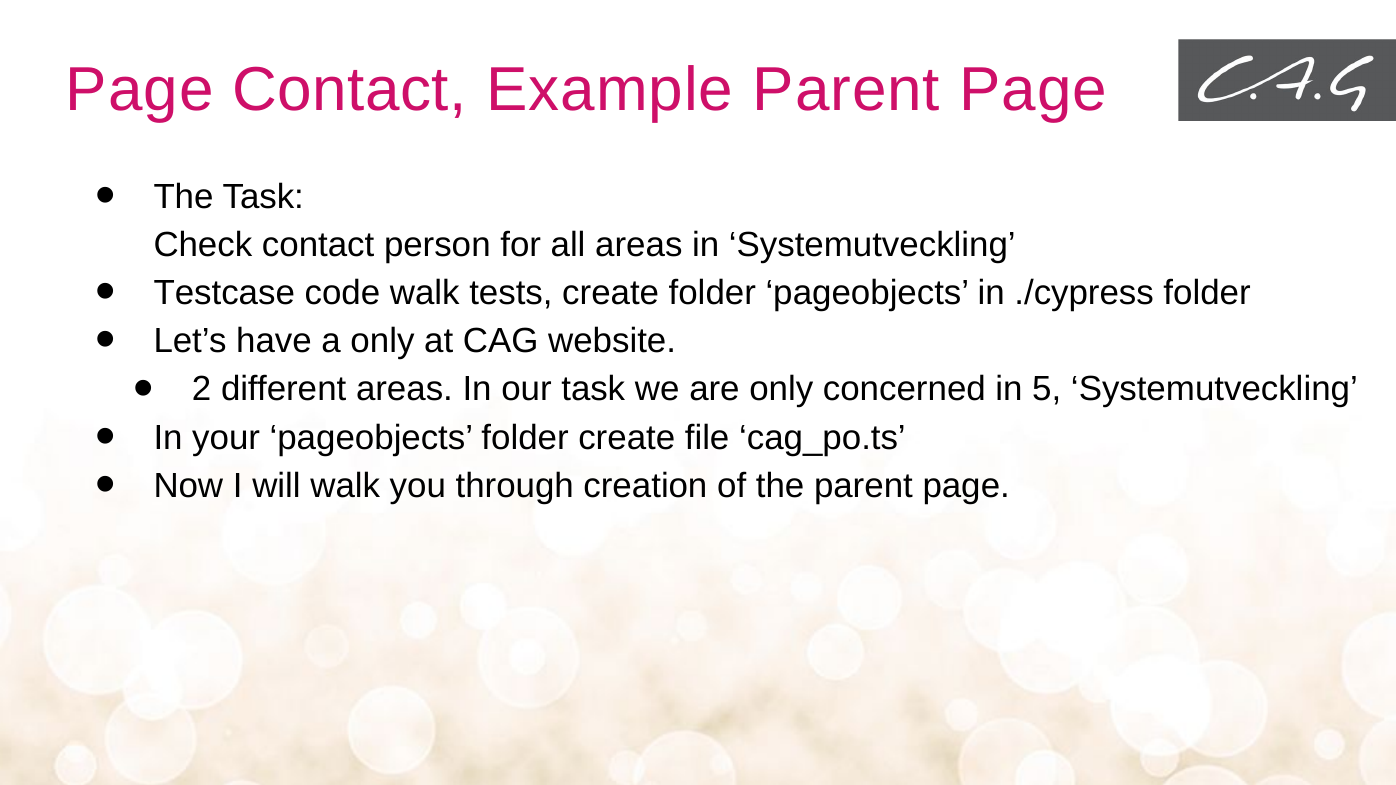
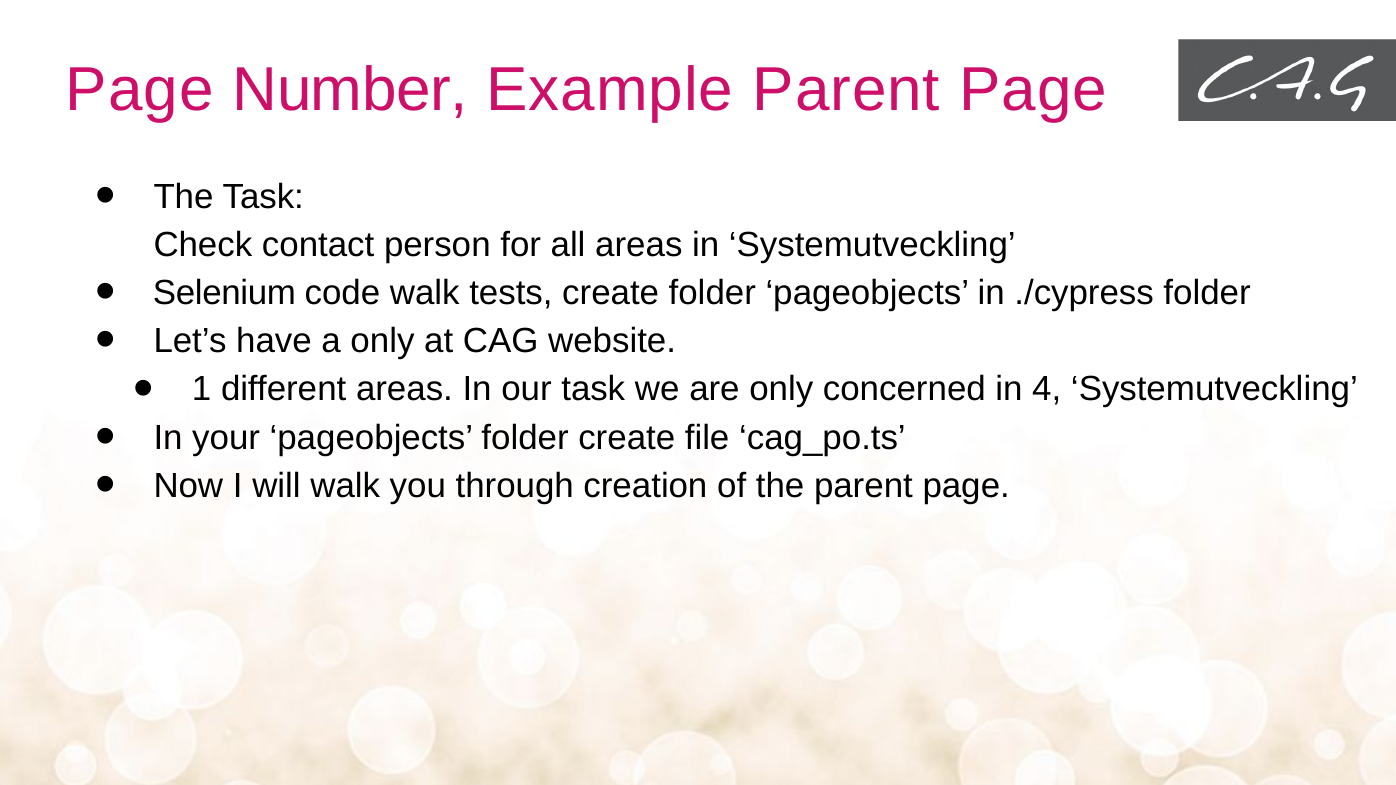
Page Contact: Contact -> Number
Testcase: Testcase -> Selenium
2: 2 -> 1
5: 5 -> 4
